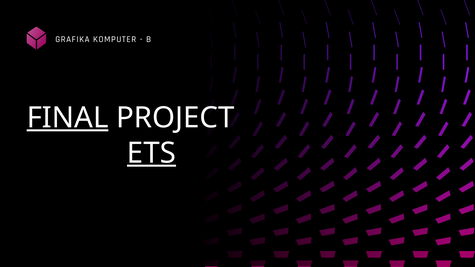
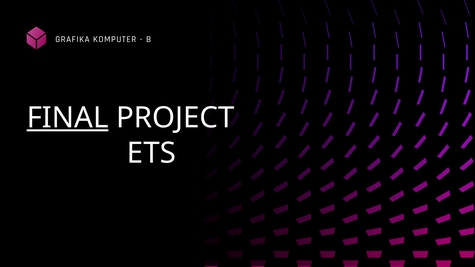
ETS underline: present -> none
